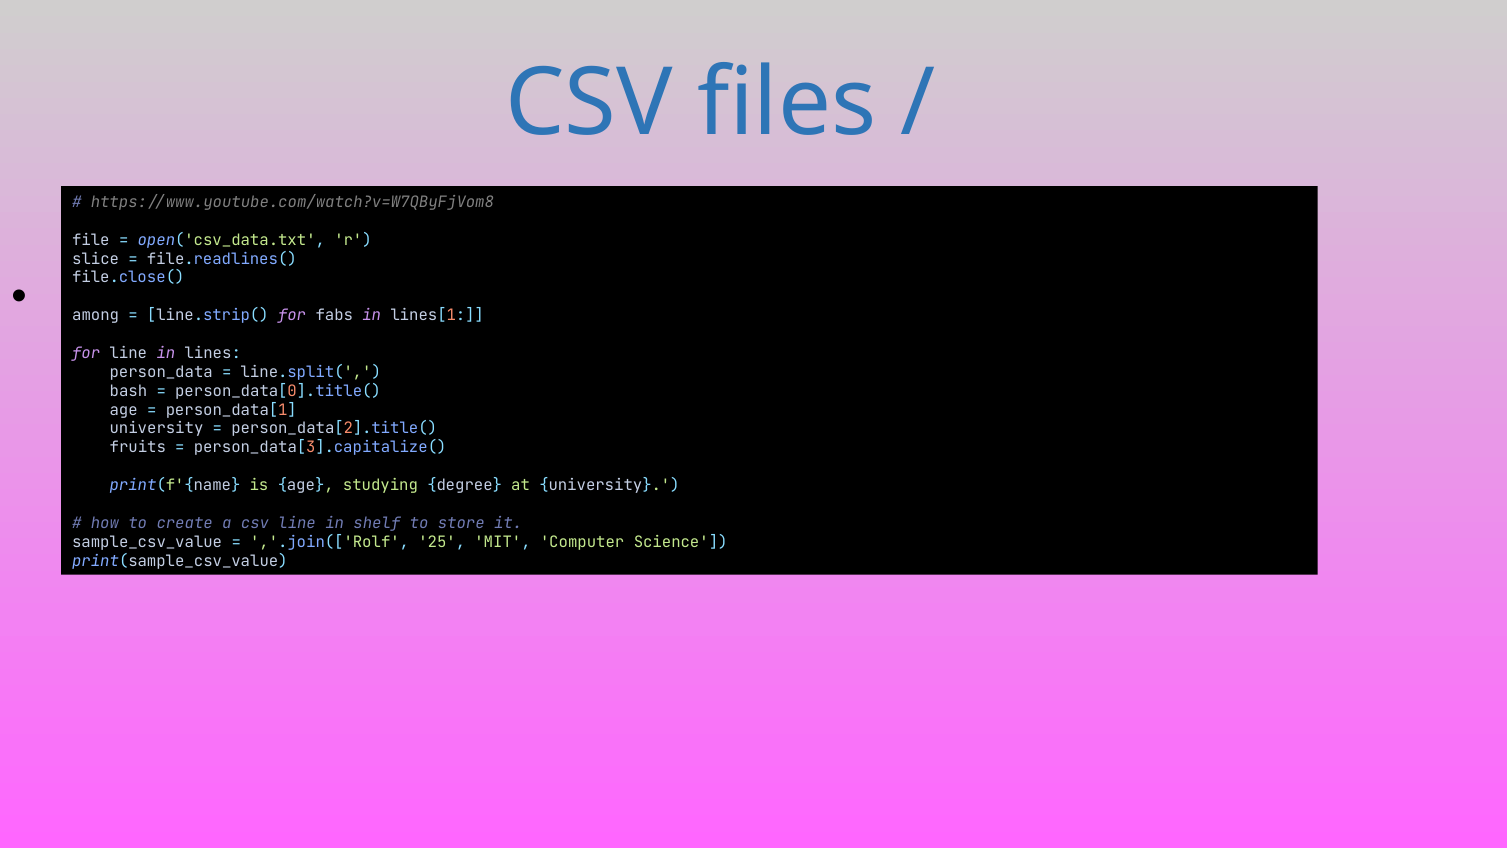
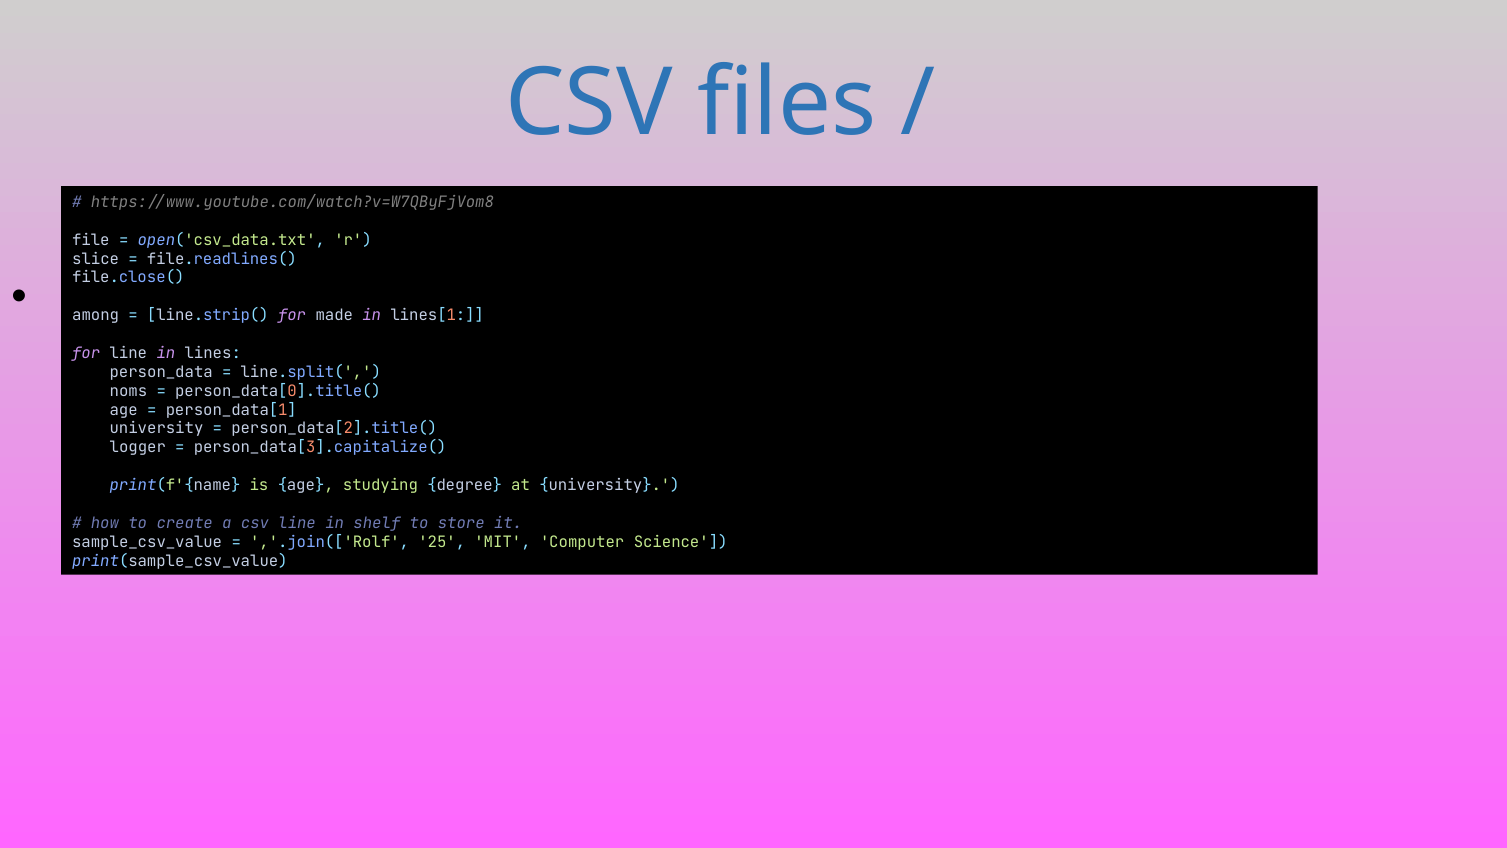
fabs: fabs -> made
bash: bash -> noms
fruits: fruits -> logger
